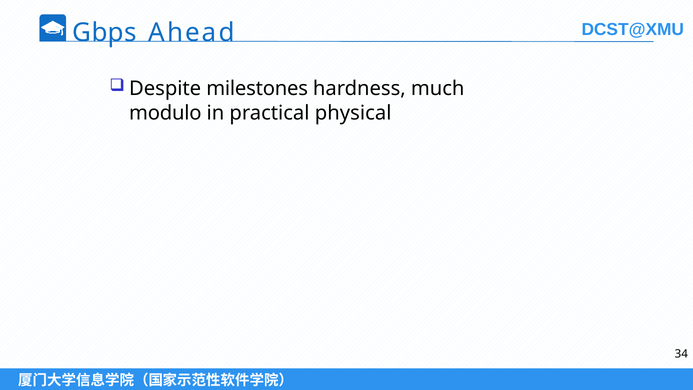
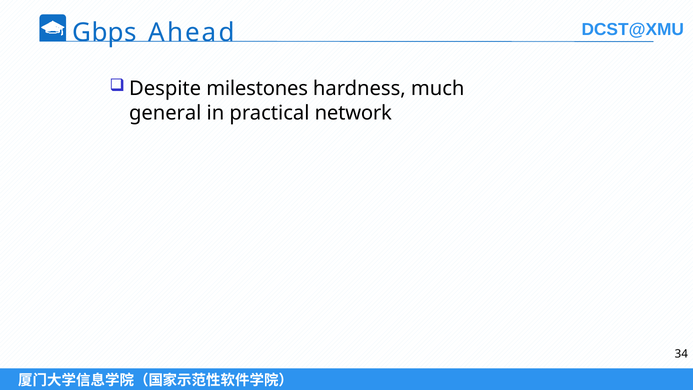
modulo: modulo -> general
physical: physical -> network
